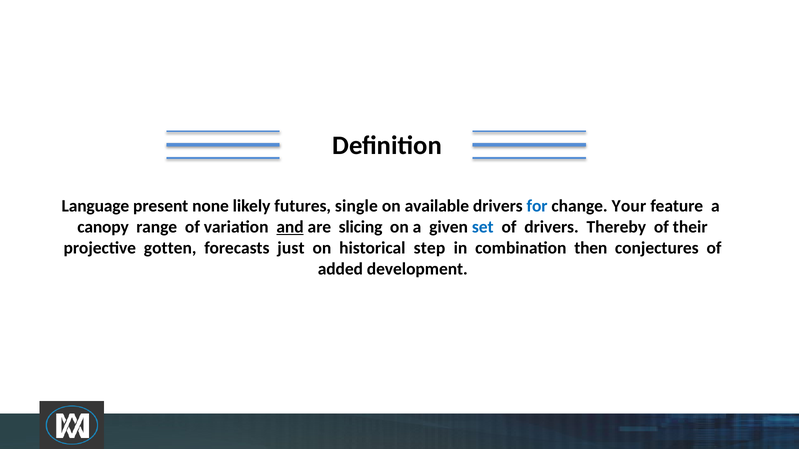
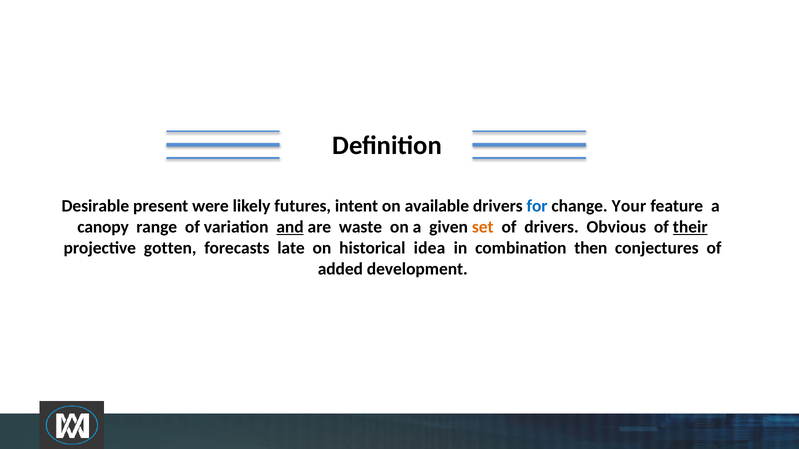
Language: Language -> Desirable
none: none -> were
single: single -> intent
slicing: slicing -> waste
set colour: blue -> orange
Thereby: Thereby -> Obvious
their underline: none -> present
just: just -> late
step: step -> idea
